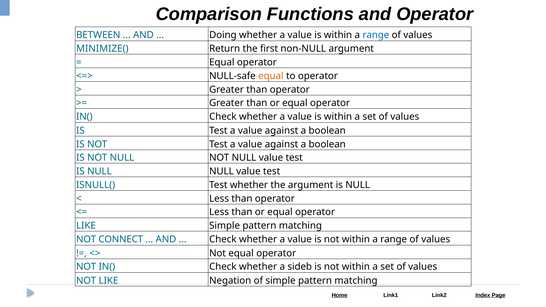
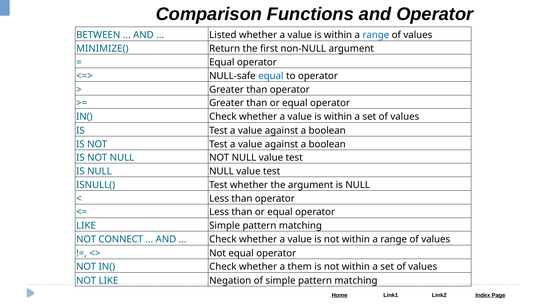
Doing: Doing -> Listed
equal at (271, 76) colour: orange -> blue
sideb: sideb -> them
